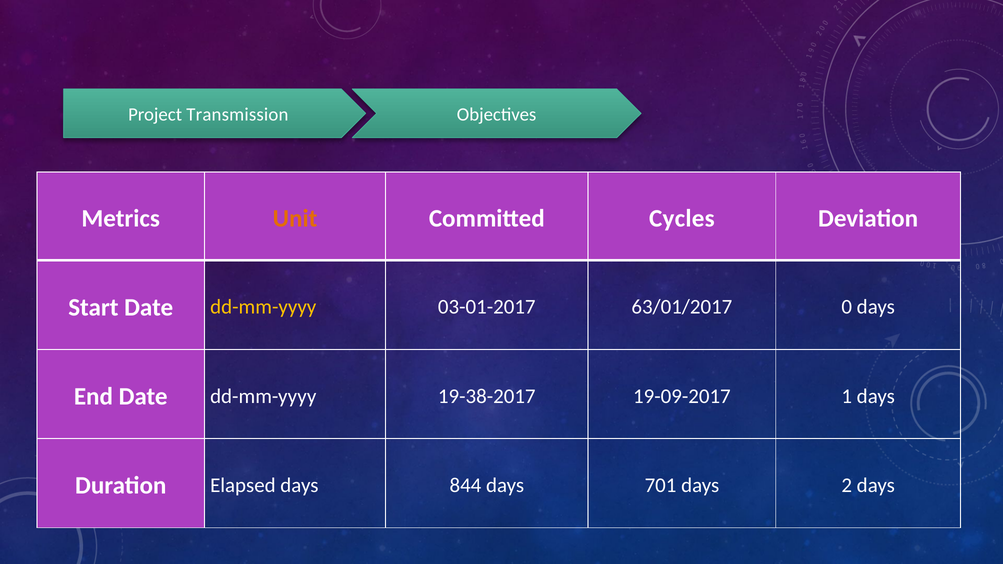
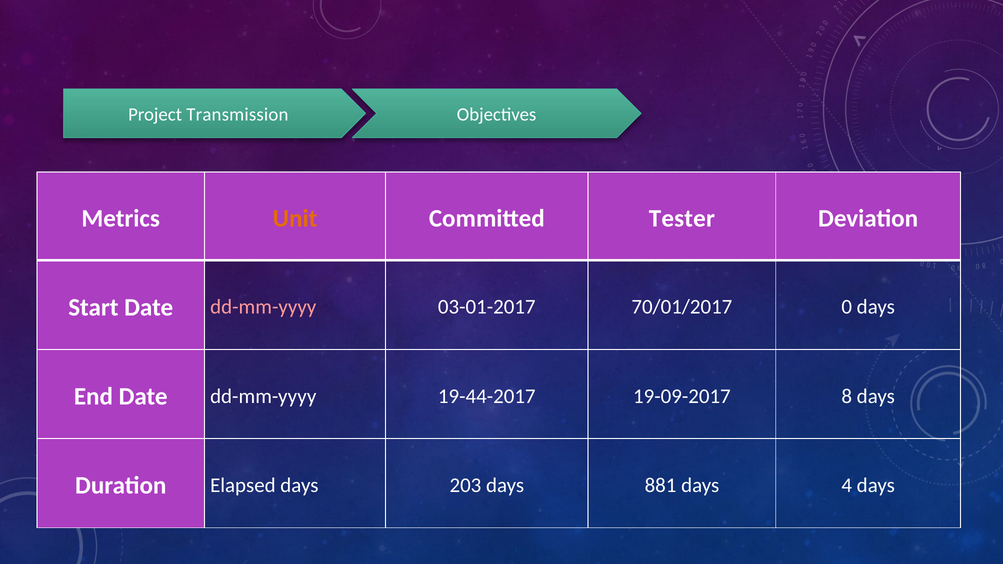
Cycles: Cycles -> Tester
dd-mm-yyyy at (263, 307) colour: yellow -> pink
63/01/2017: 63/01/2017 -> 70/01/2017
19-38-2017: 19-38-2017 -> 19-44-2017
1: 1 -> 8
844: 844 -> 203
701: 701 -> 881
2: 2 -> 4
